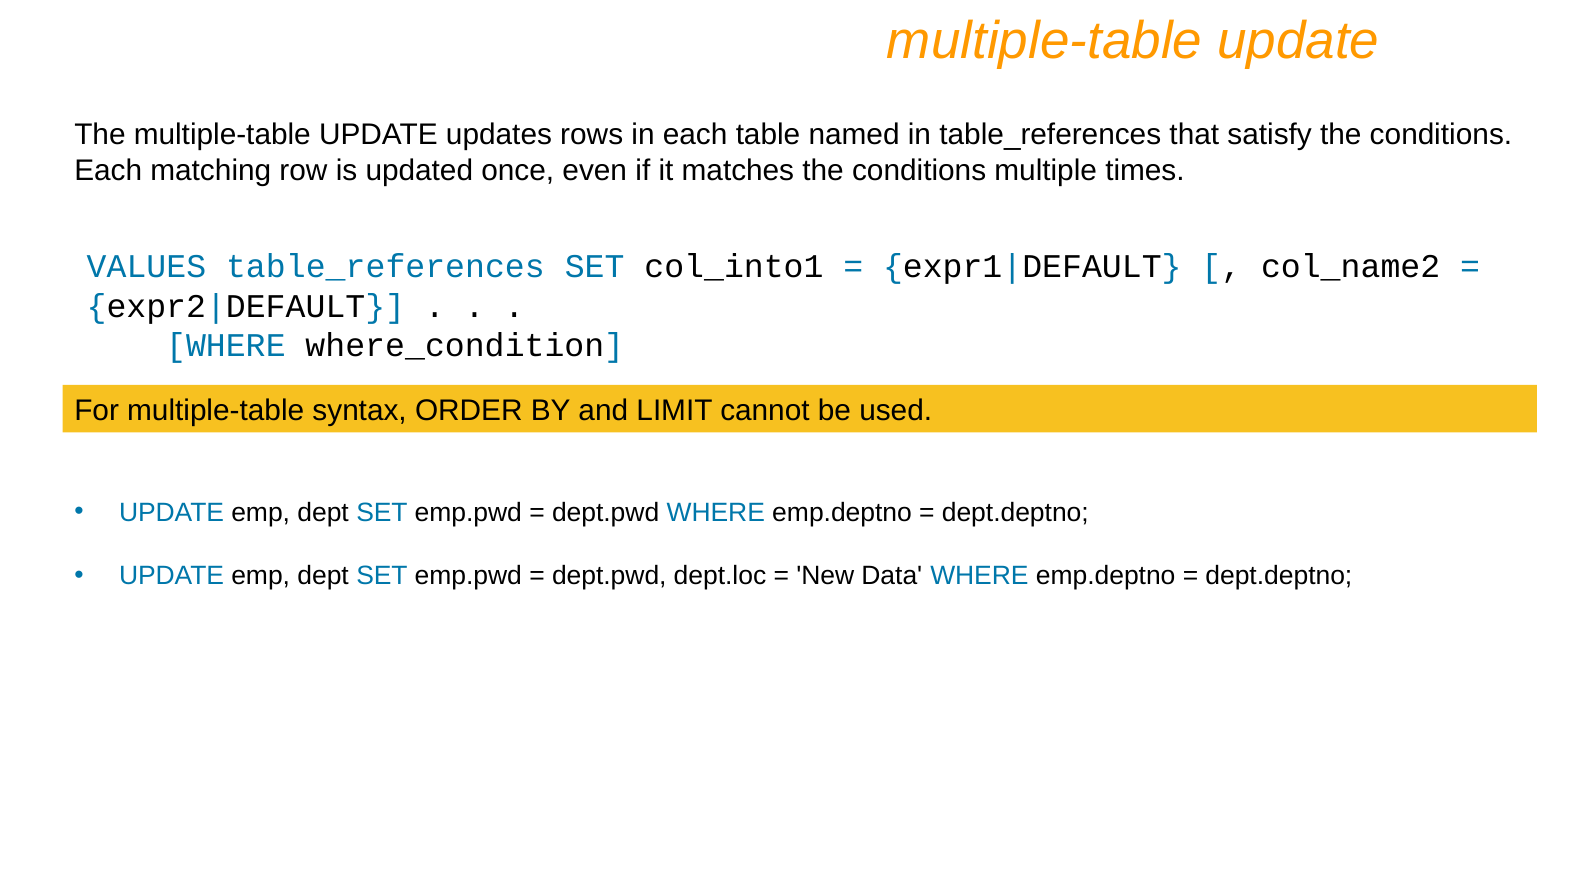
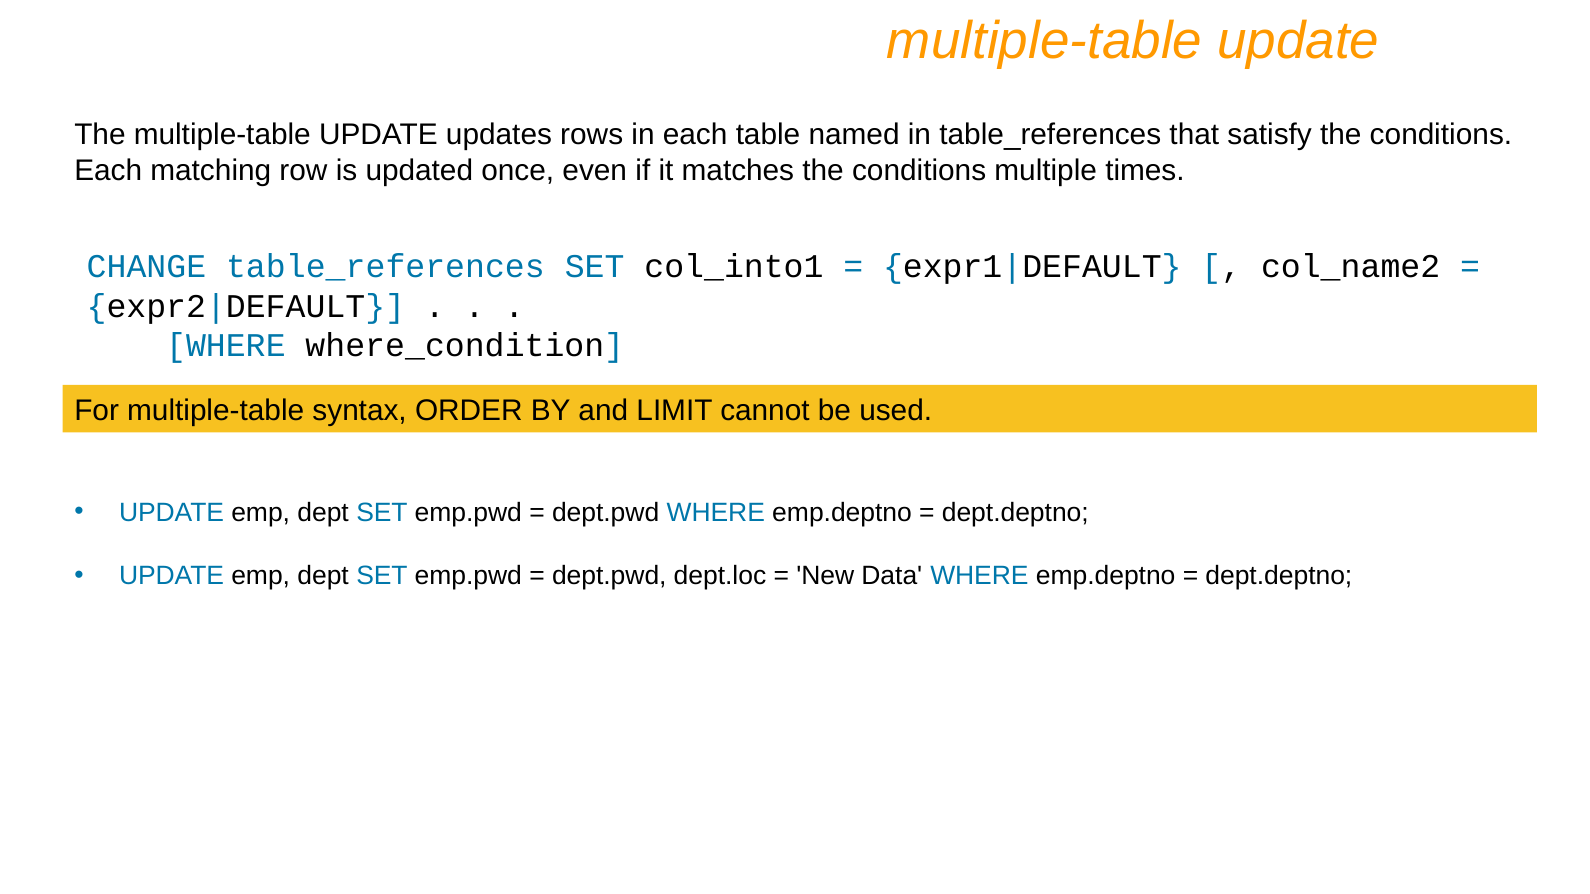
VALUES: VALUES -> CHANGE
